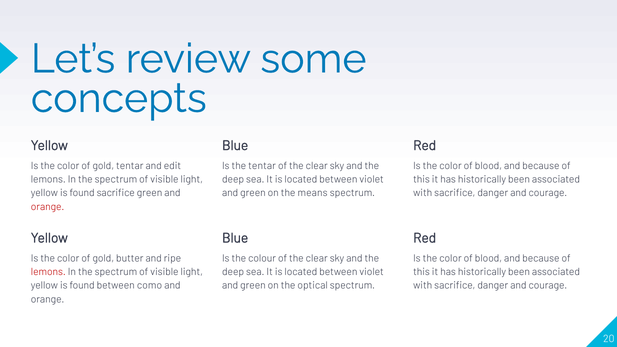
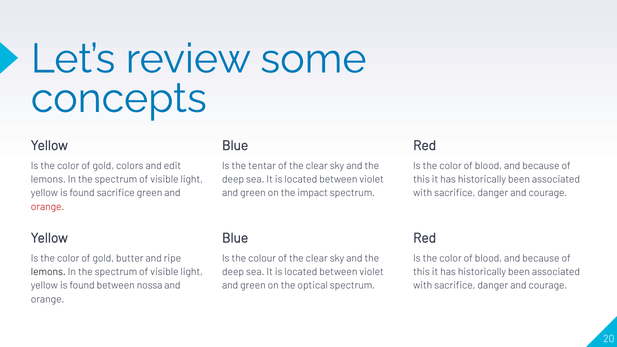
gold tentar: tentar -> colors
means: means -> impact
lemons at (48, 272) colour: red -> black
como: como -> nossa
